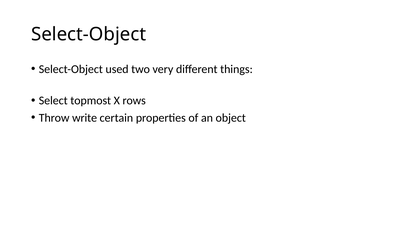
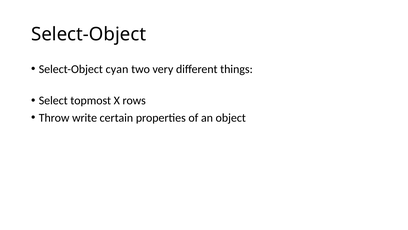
used: used -> cyan
